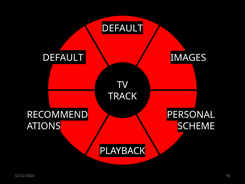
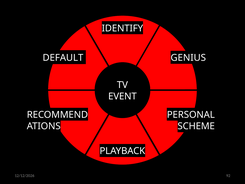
DEFAULT at (122, 28): DEFAULT -> IDENTIFY
IMAGES: IMAGES -> GENIUS
TRACK: TRACK -> EVENT
